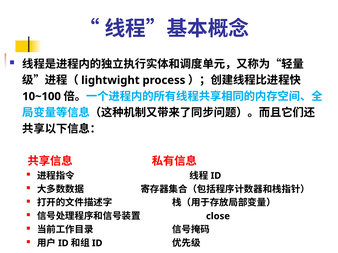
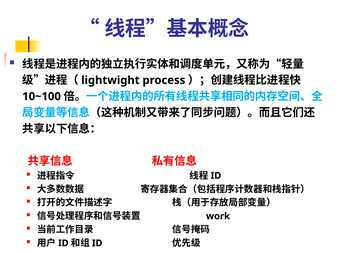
close: close -> work
